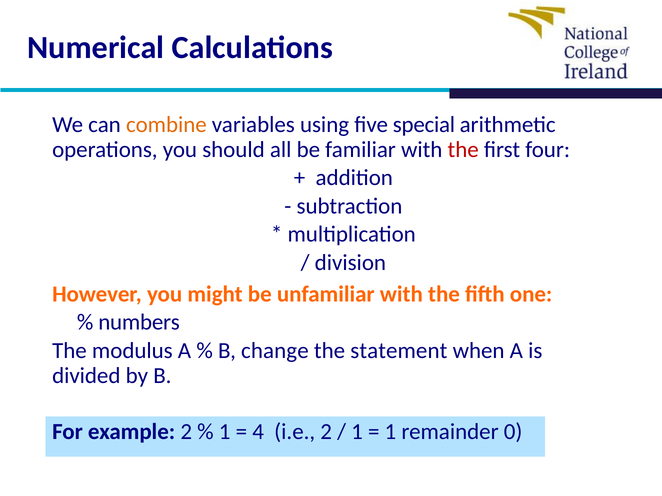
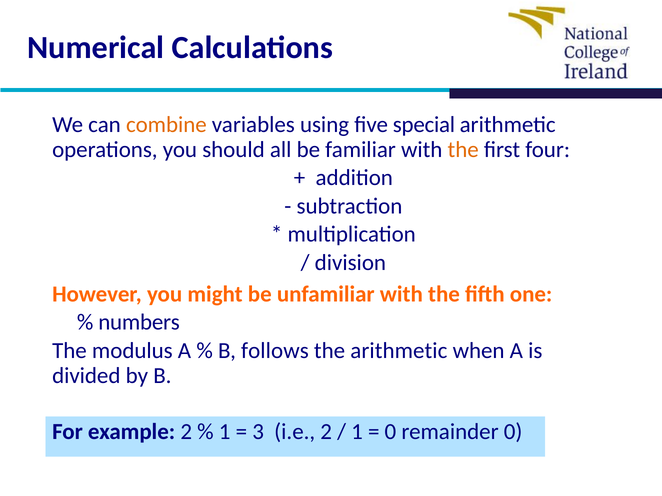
the at (463, 150) colour: red -> orange
change: change -> follows
the statement: statement -> arithmetic
4: 4 -> 3
1 at (390, 432): 1 -> 0
